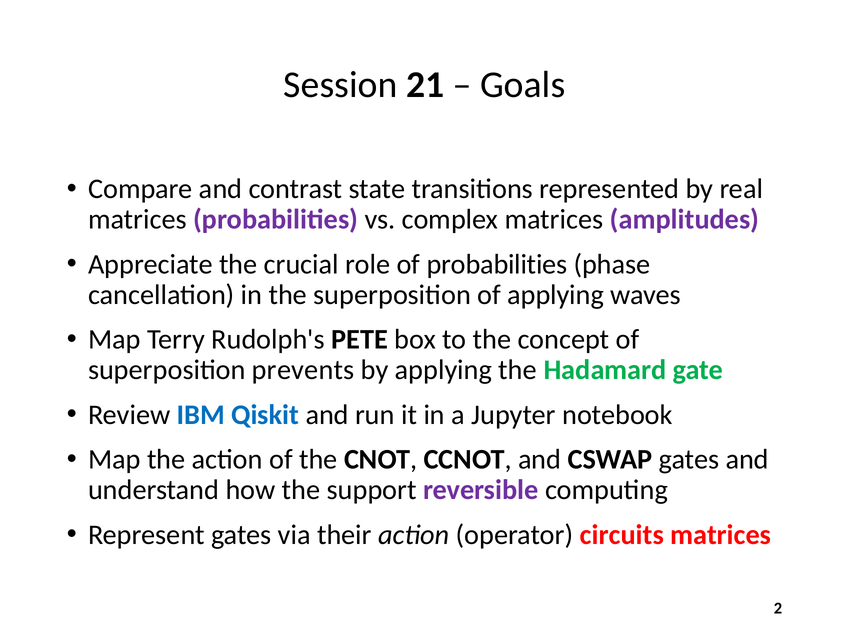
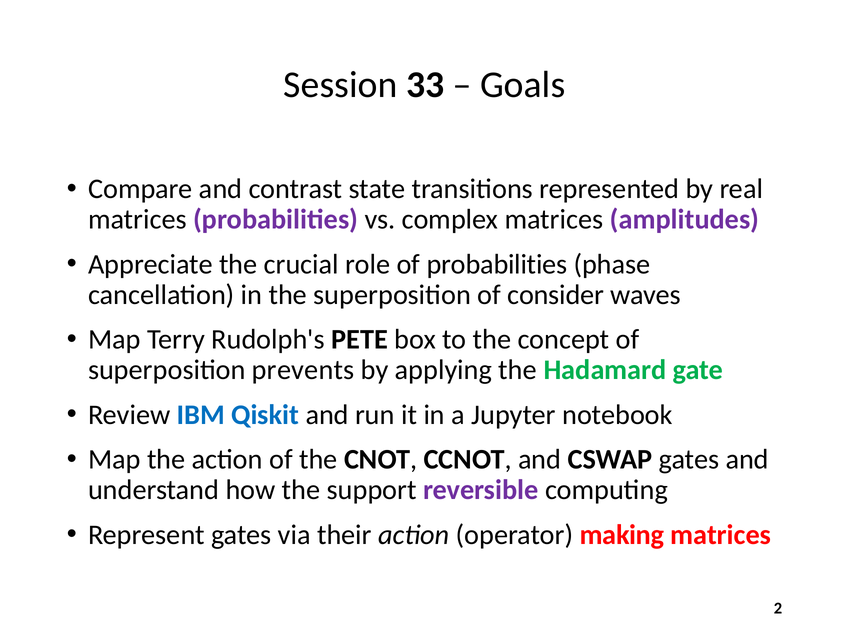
21: 21 -> 33
of applying: applying -> consider
circuits: circuits -> making
